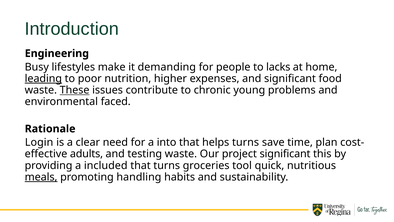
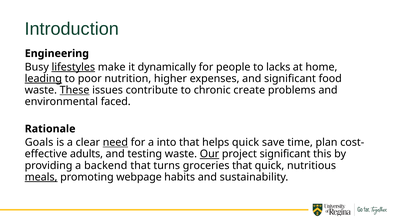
lifestyles underline: none -> present
demanding: demanding -> dynamically
young: young -> create
Login: Login -> Goals
need underline: none -> present
helps turns: turns -> quick
Our underline: none -> present
included: included -> backend
groceries tool: tool -> that
handling: handling -> webpage
